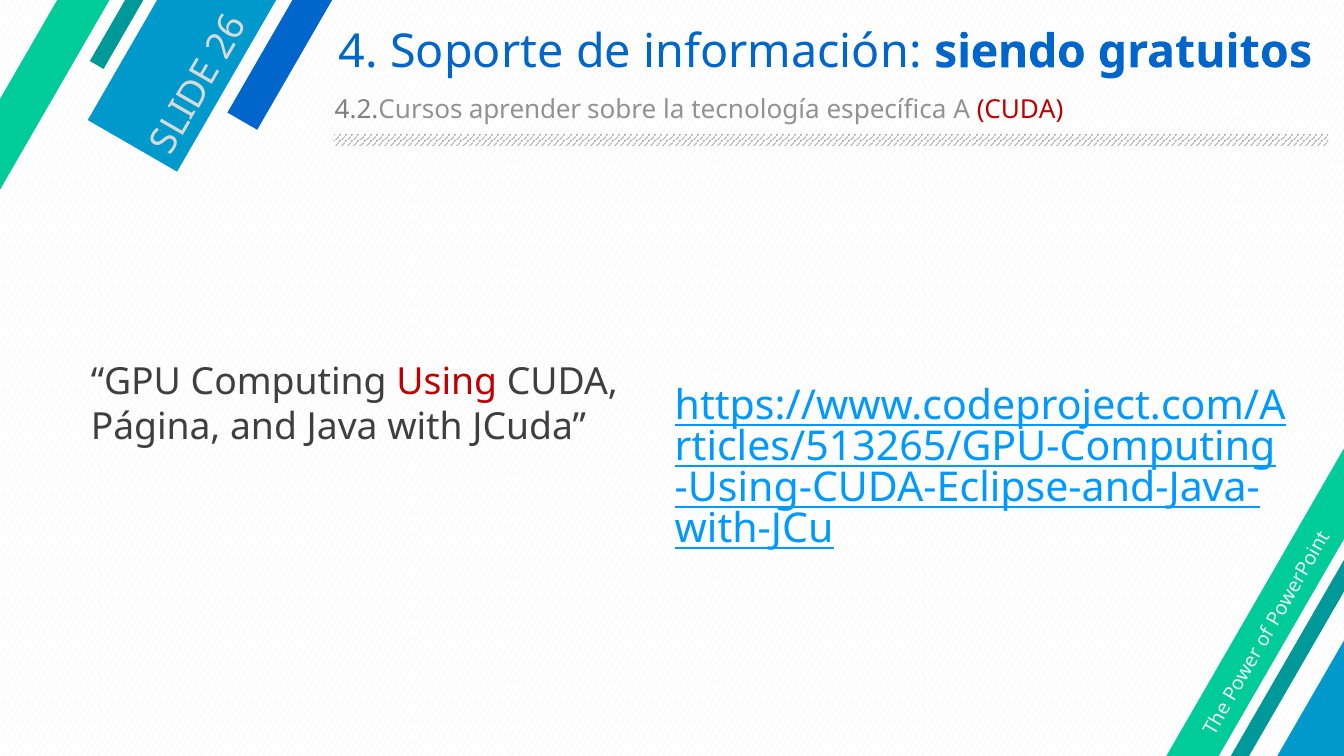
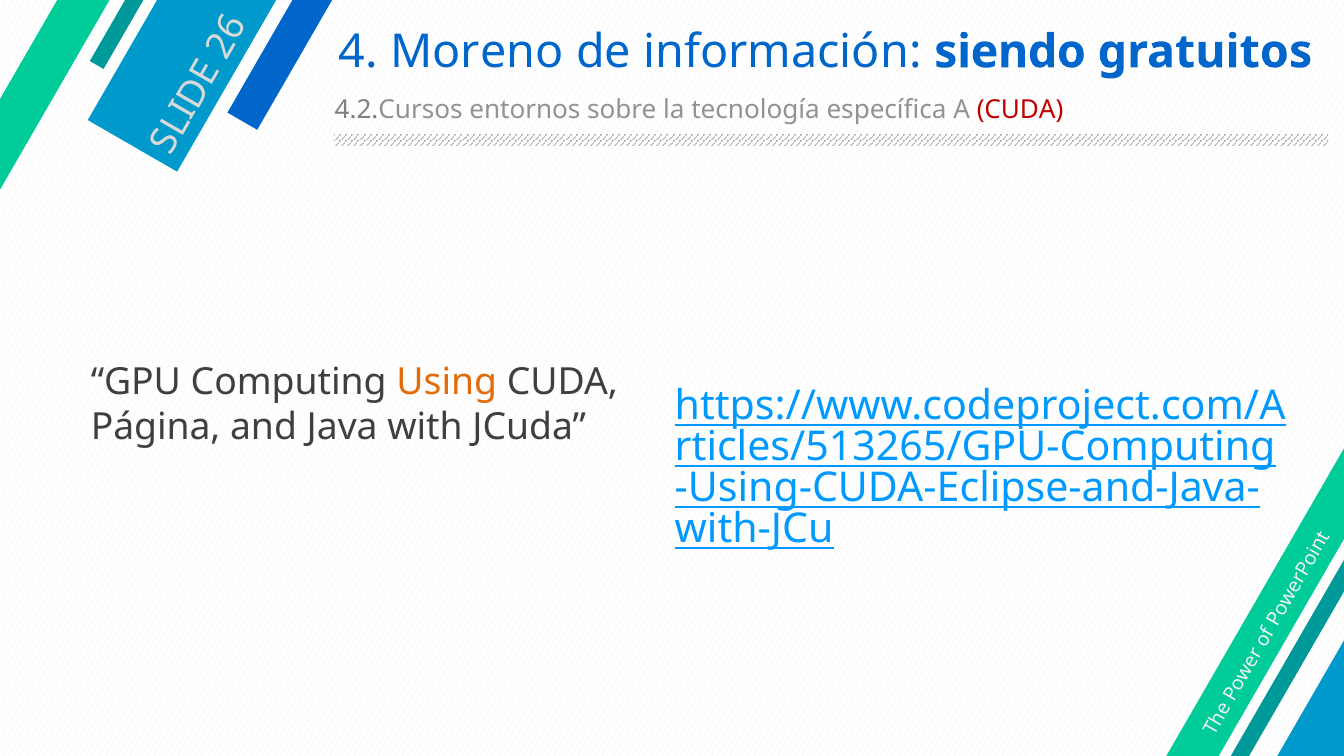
Soporte: Soporte -> Moreno
aprender: aprender -> entornos
Using colour: red -> orange
